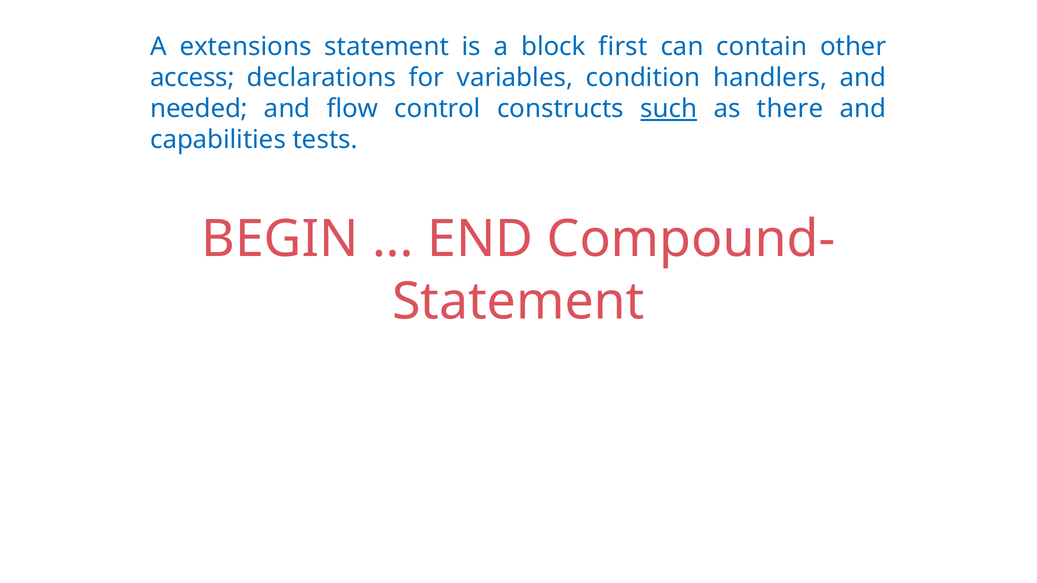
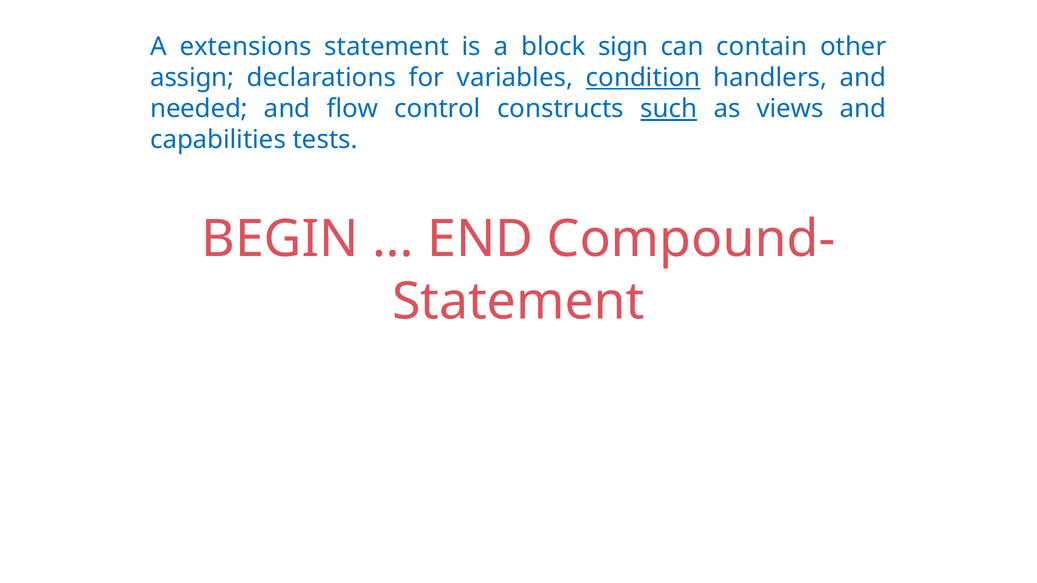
first: first -> sign
access: access -> assign
condition underline: none -> present
there: there -> views
